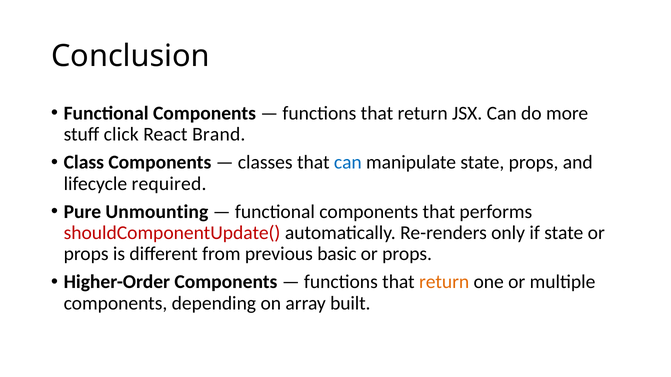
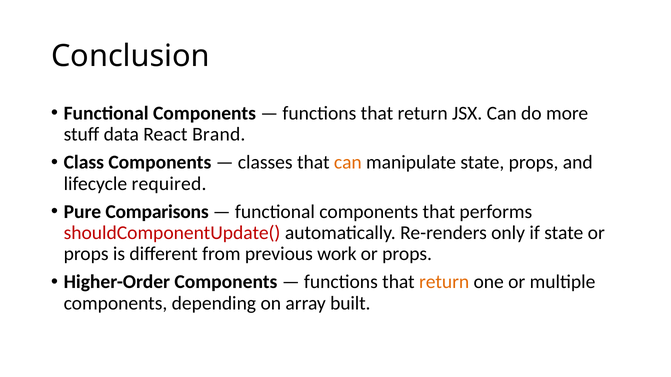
click: click -> data
can at (348, 163) colour: blue -> orange
Unmounting: Unmounting -> Comparisons
basic: basic -> work
